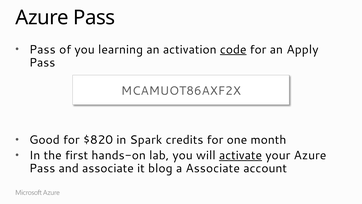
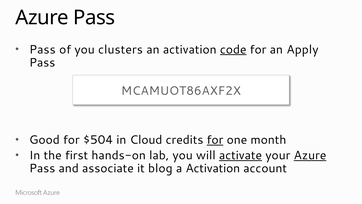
learning: learning -> clusters
$820: $820 -> $504
Spark: Spark -> Cloud
for at (215, 140) underline: none -> present
Azure at (310, 155) underline: none -> present
a Associate: Associate -> Activation
